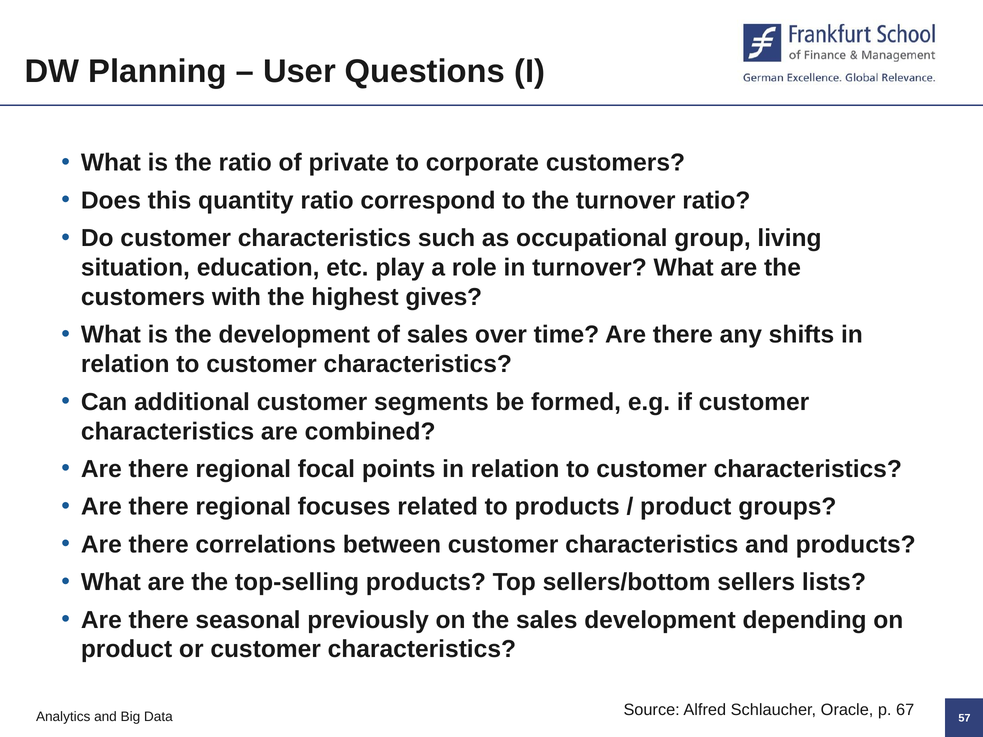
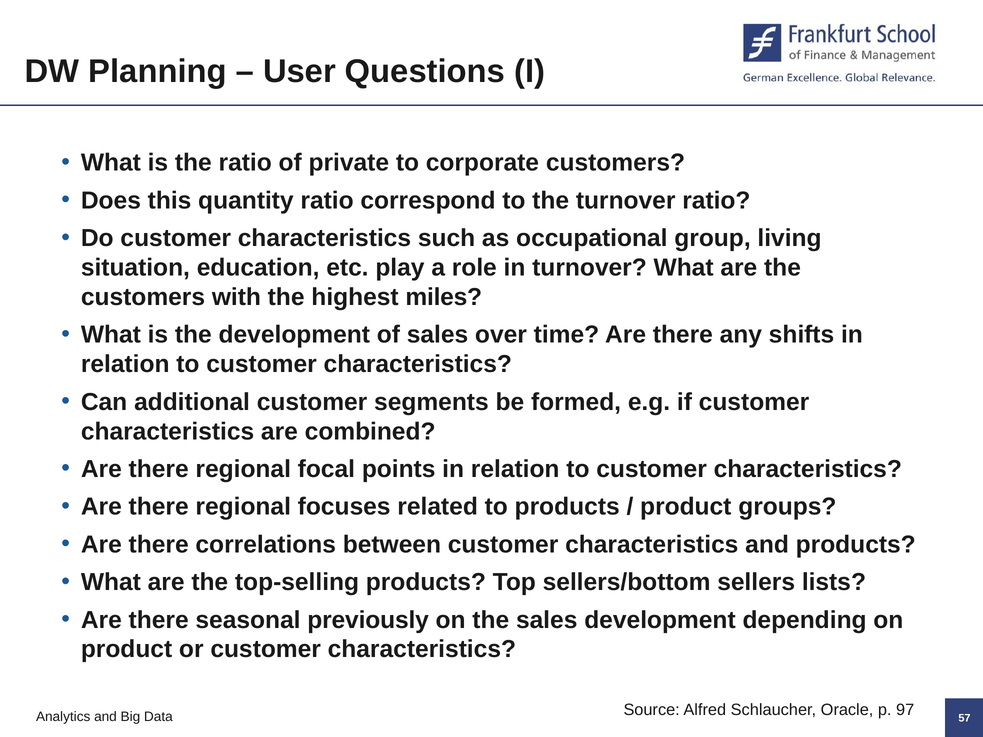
gives: gives -> miles
67: 67 -> 97
